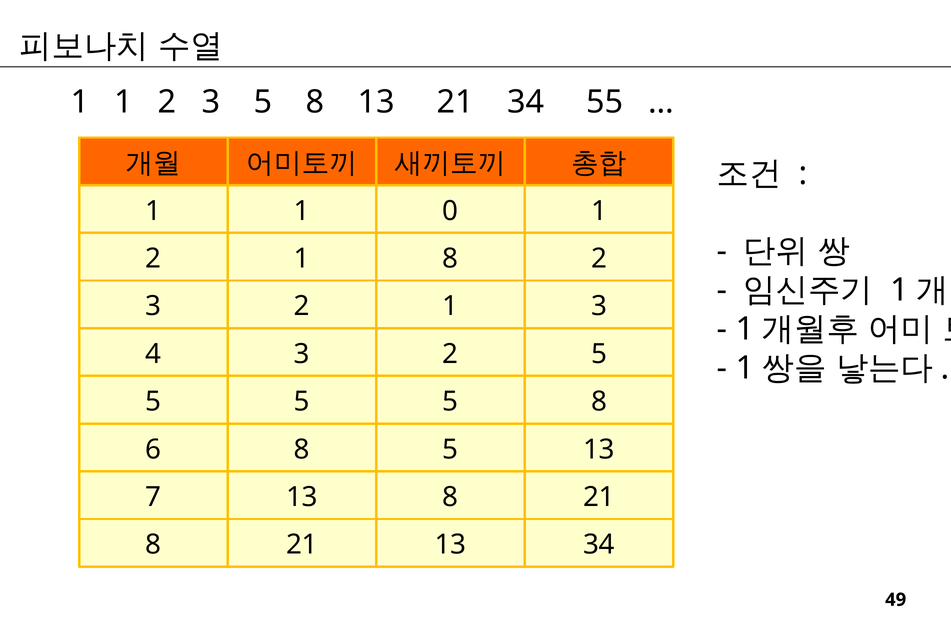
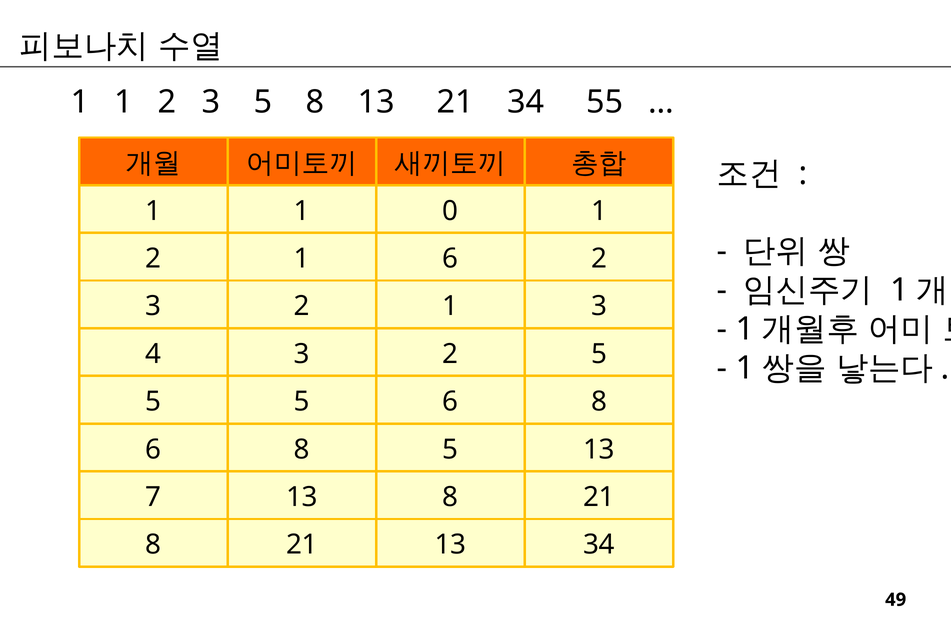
1 8: 8 -> 6
5 at (450, 401): 5 -> 6
